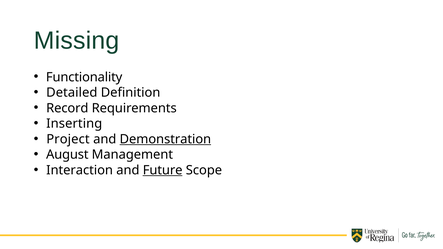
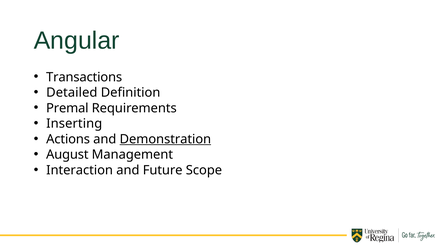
Missing: Missing -> Angular
Functionality: Functionality -> Transactions
Record: Record -> Premal
Project: Project -> Actions
Future underline: present -> none
